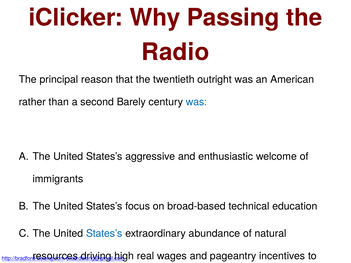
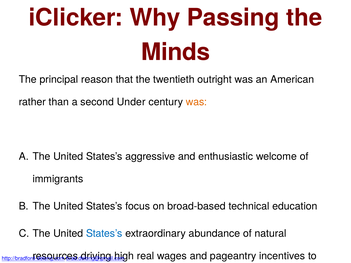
Radio: Radio -> Minds
Barely: Barely -> Under
was at (196, 102) colour: blue -> orange
